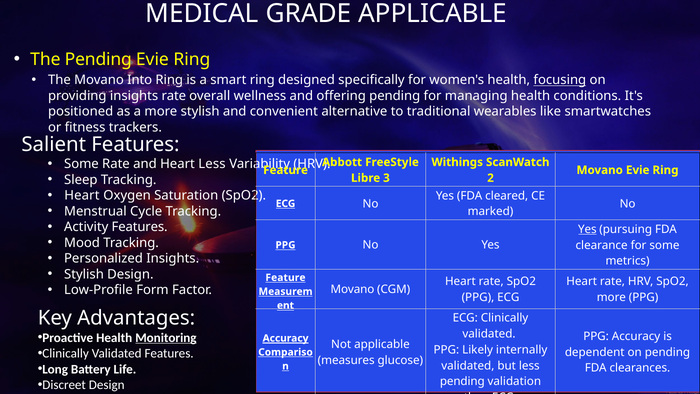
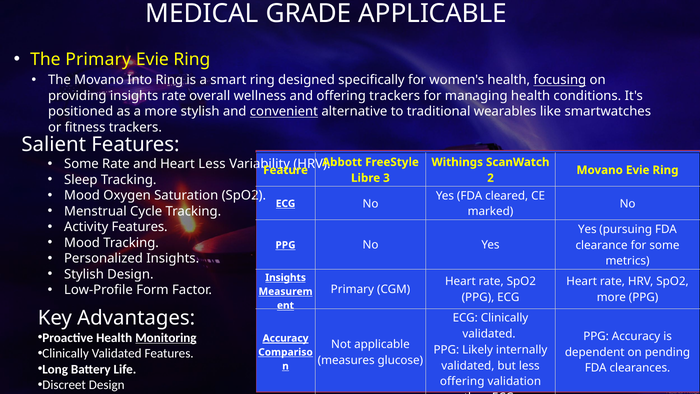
The Pending: Pending -> Primary
offering pending: pending -> trackers
convenient underline: none -> present
Heart at (82, 195): Heart -> Mood
Yes at (587, 229) underline: present -> none
Feature at (285, 277): Feature -> Insights
Movano at (352, 289): Movano -> Primary
pending at (462, 381): pending -> offering
